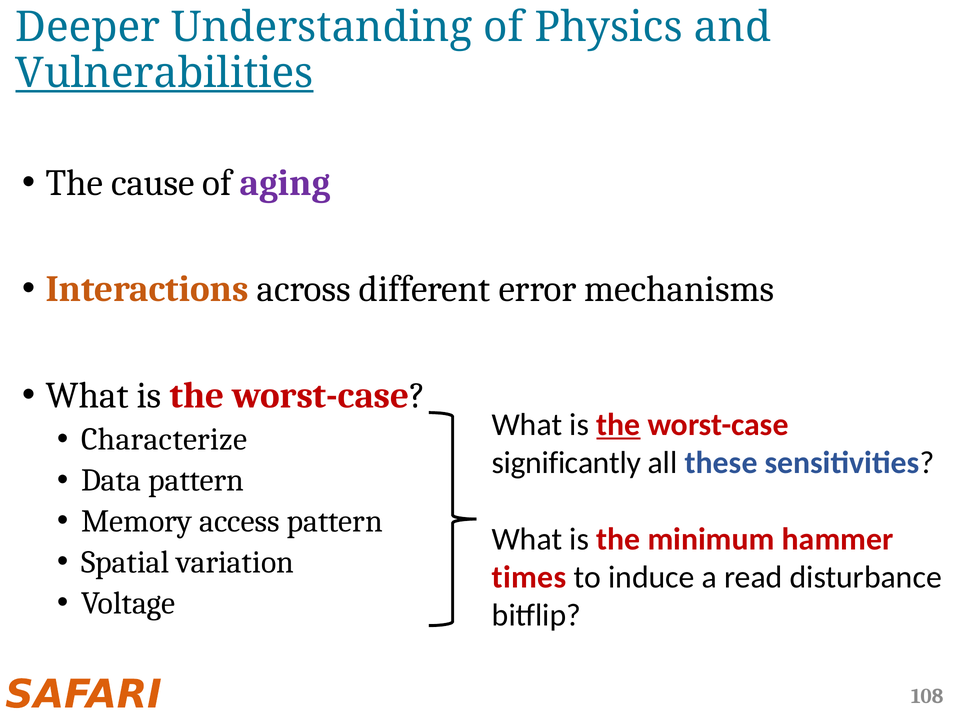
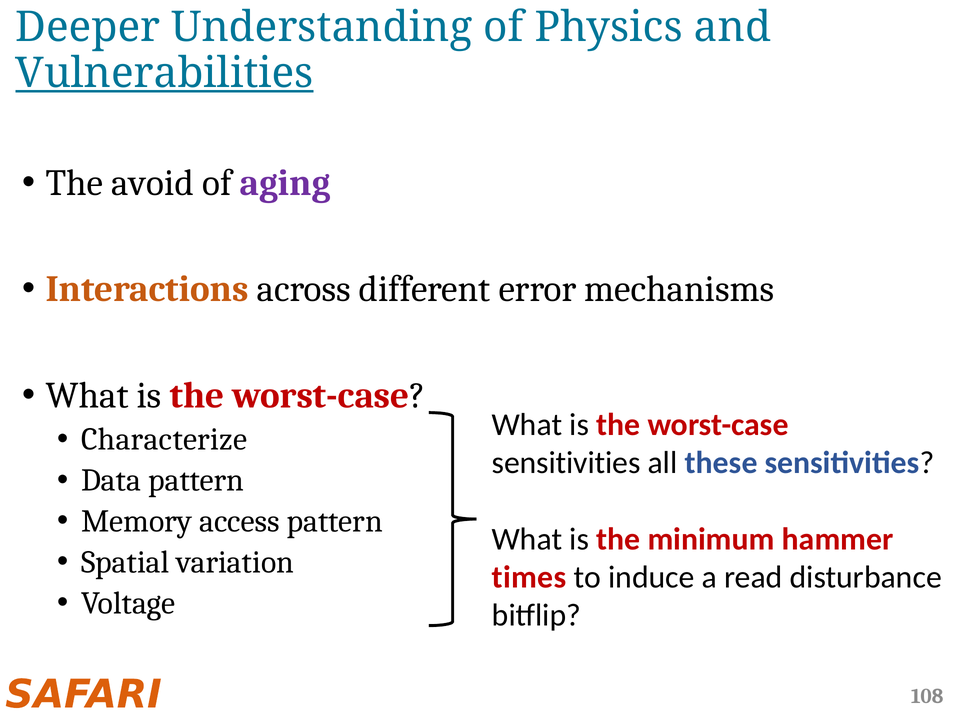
cause: cause -> avoid
the at (618, 425) underline: present -> none
significantly at (566, 463): significantly -> sensitivities
